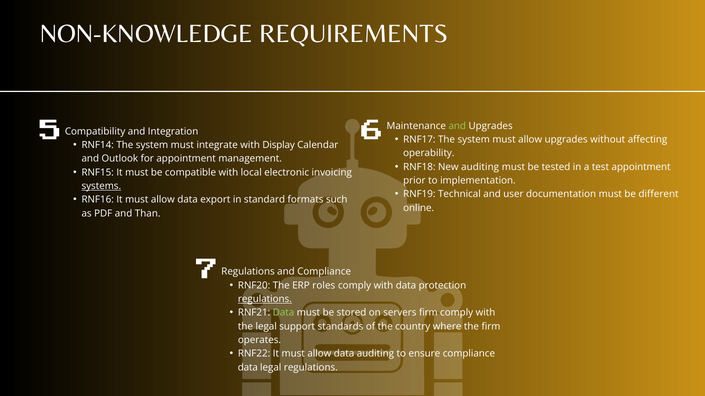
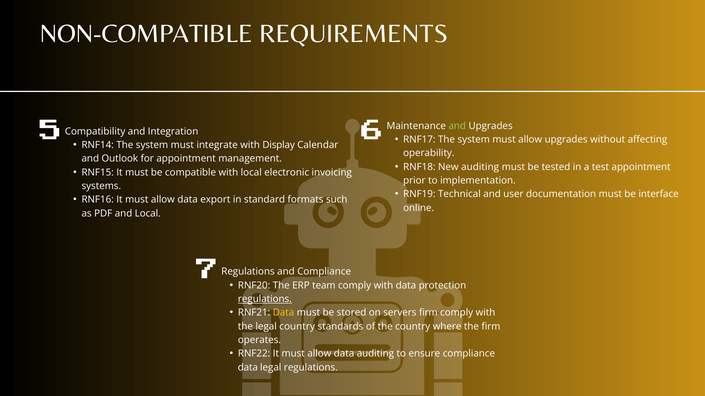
NON-KNOWLEDGE: NON-KNOWLEDGE -> NON-COMPATIBLE
systems underline: present -> none
different: different -> interface
and Than: Than -> Local
roles: roles -> team
Data at (284, 313) colour: light green -> yellow
legal support: support -> country
